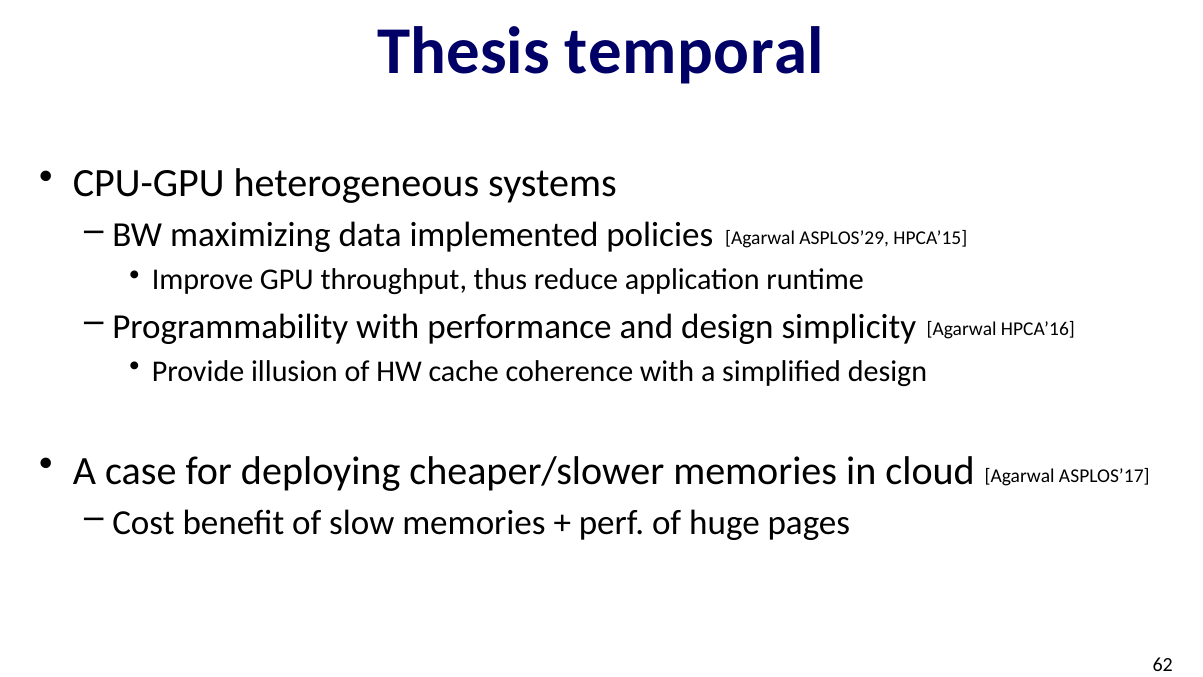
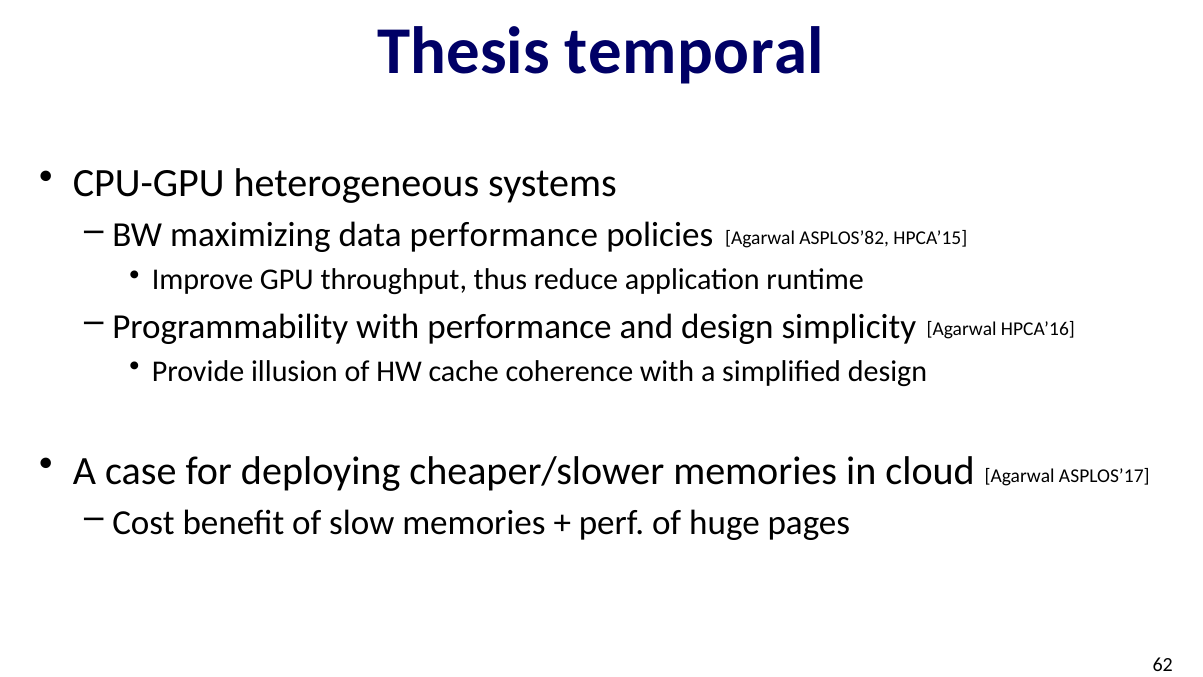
data implemented: implemented -> performance
ASPLOS’29: ASPLOS’29 -> ASPLOS’82
